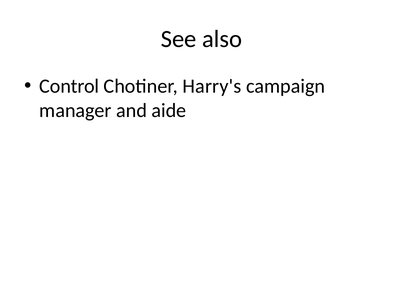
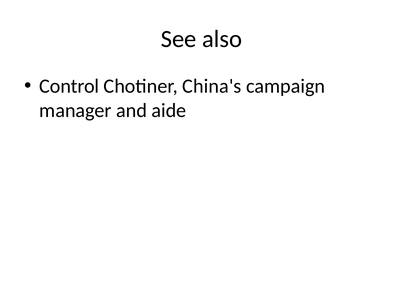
Harry's: Harry's -> China's
